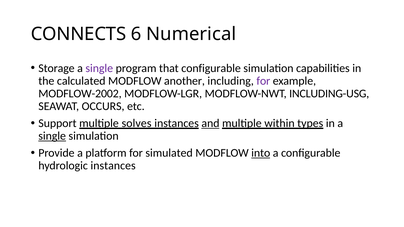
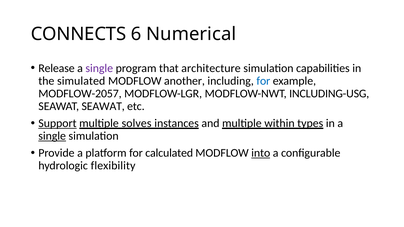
Storage: Storage -> Release
that configurable: configurable -> architecture
calculated: calculated -> simulated
for at (263, 81) colour: purple -> blue
MODFLOW-2002: MODFLOW-2002 -> MODFLOW-2057
SEAWAT OCCURS: OCCURS -> SEAWAT
Support underline: none -> present
and underline: present -> none
simulated: simulated -> calculated
hydrologic instances: instances -> flexibility
